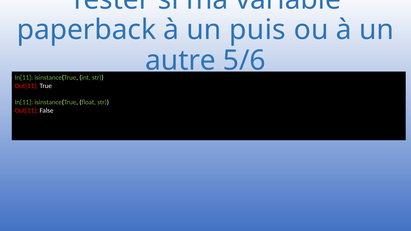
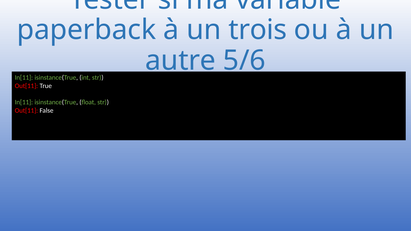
puis: puis -> trois
